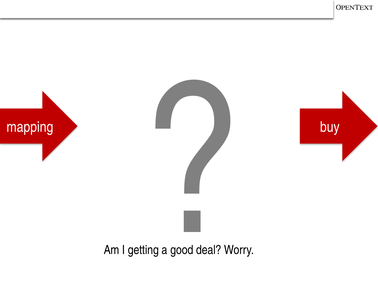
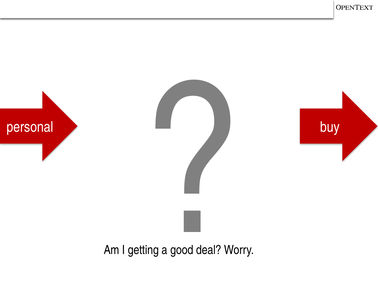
mapping: mapping -> personal
